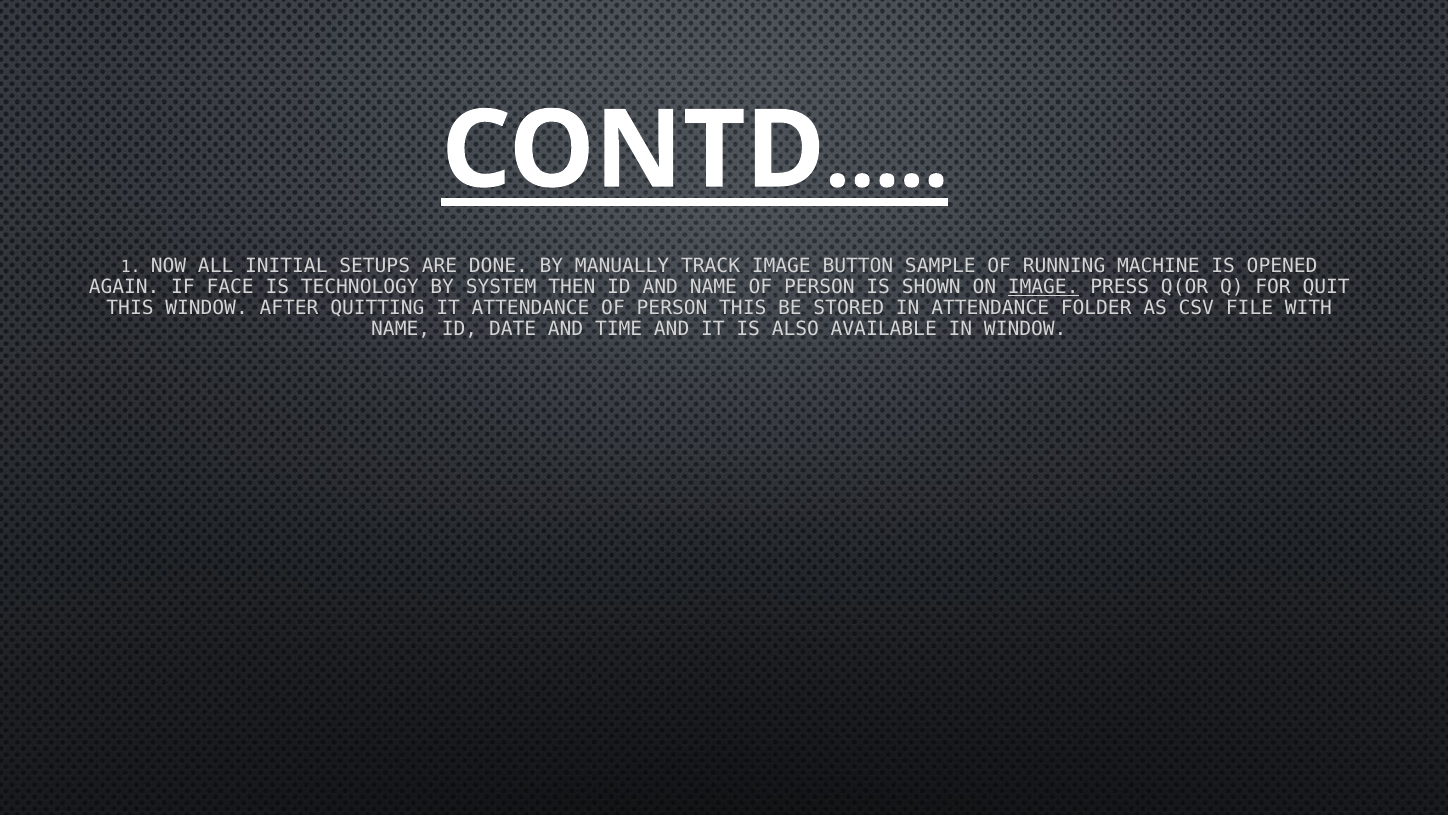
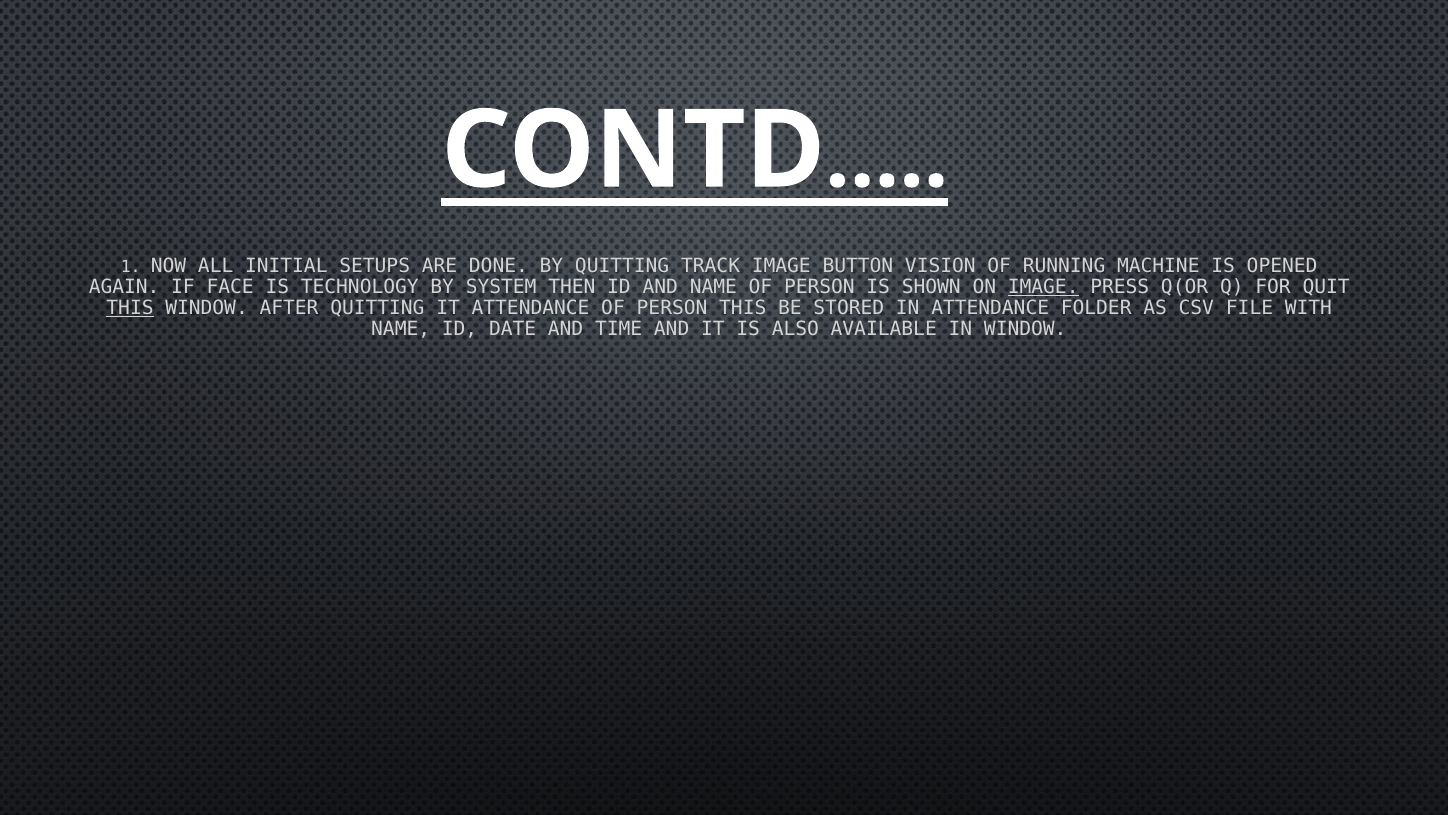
BY MANUALLY: MANUALLY -> QUITTING
SAMPLE: SAMPLE -> VISION
THIS at (130, 308) underline: none -> present
